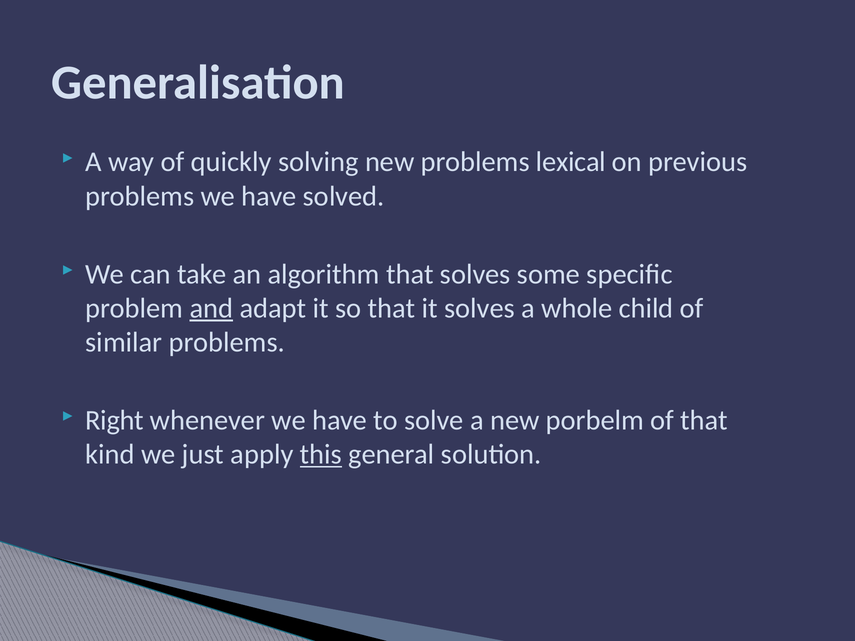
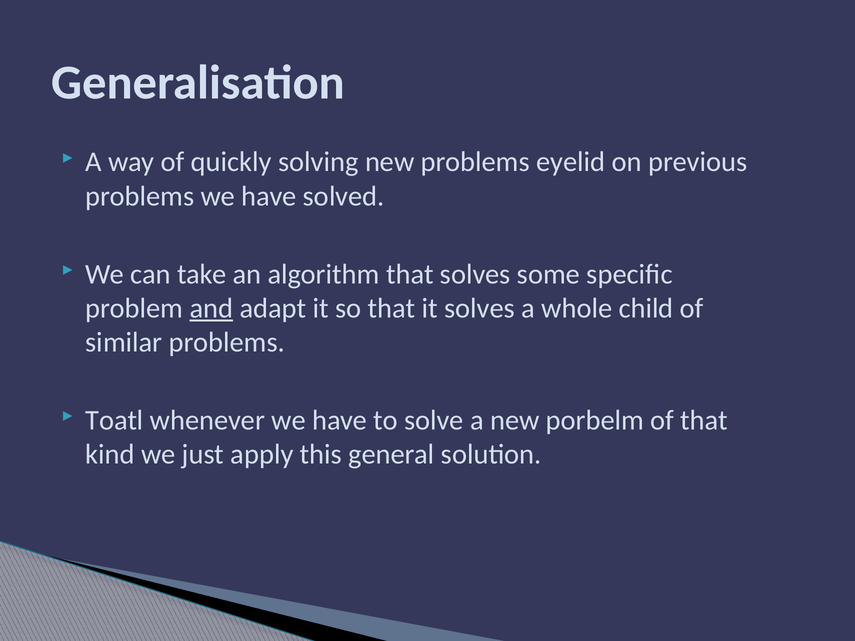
lexical: lexical -> eyelid
Right: Right -> Toatl
this underline: present -> none
